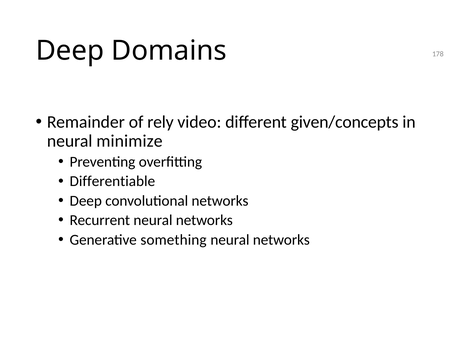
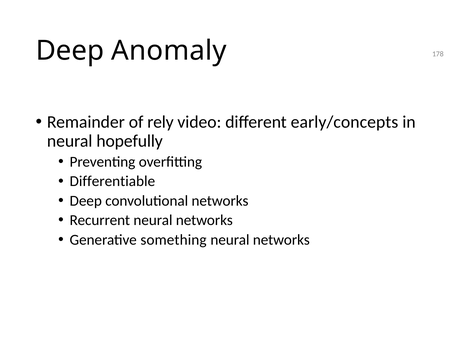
Domains: Domains -> Anomaly
given/concepts: given/concepts -> early/concepts
minimize: minimize -> hopefully
